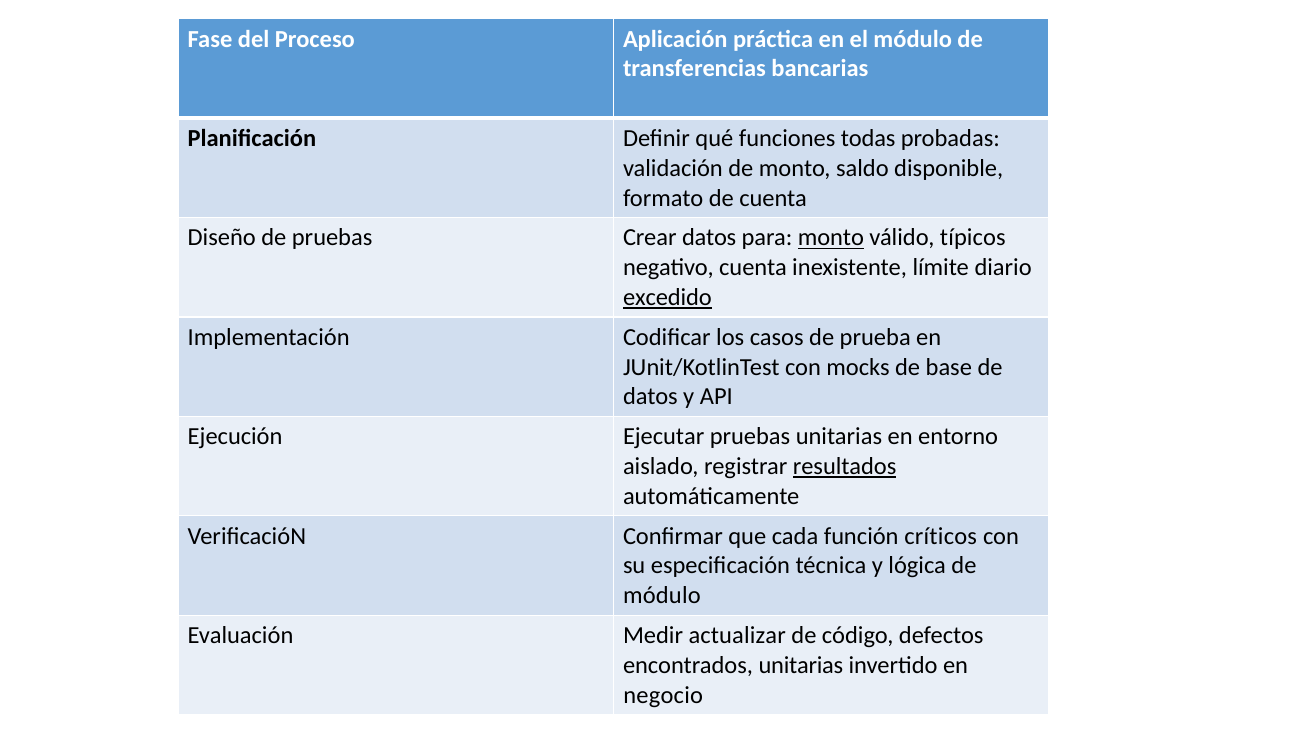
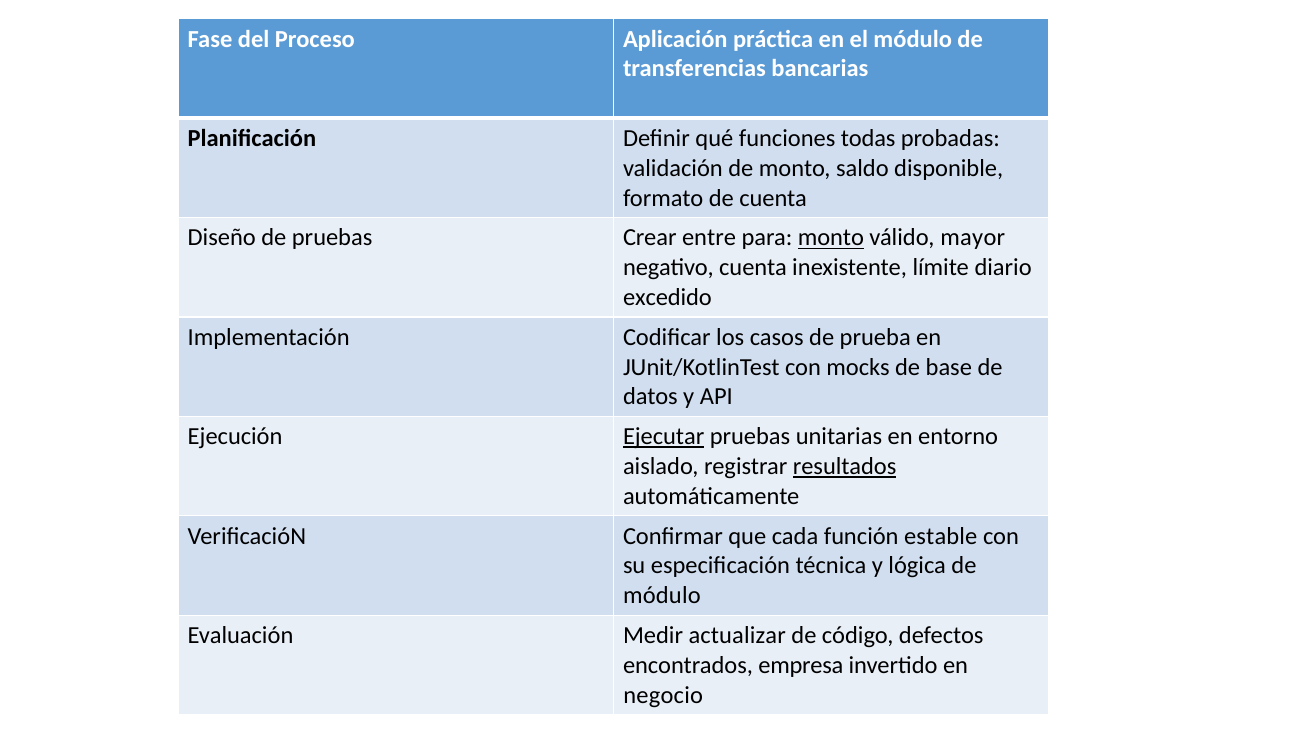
Crear datos: datos -> entre
típicos: típicos -> mayor
excedido underline: present -> none
Ejecutar underline: none -> present
críticos: críticos -> estable
encontrados unitarias: unitarias -> empresa
